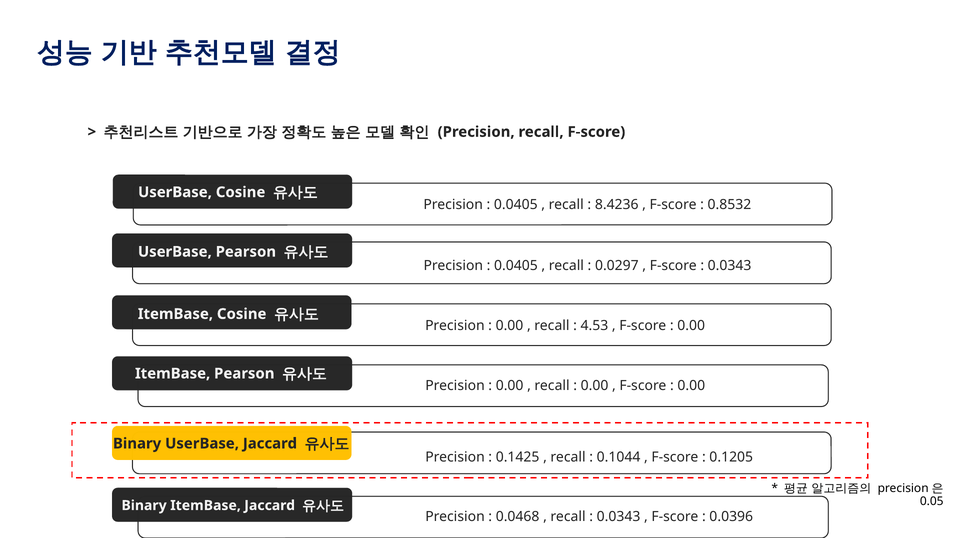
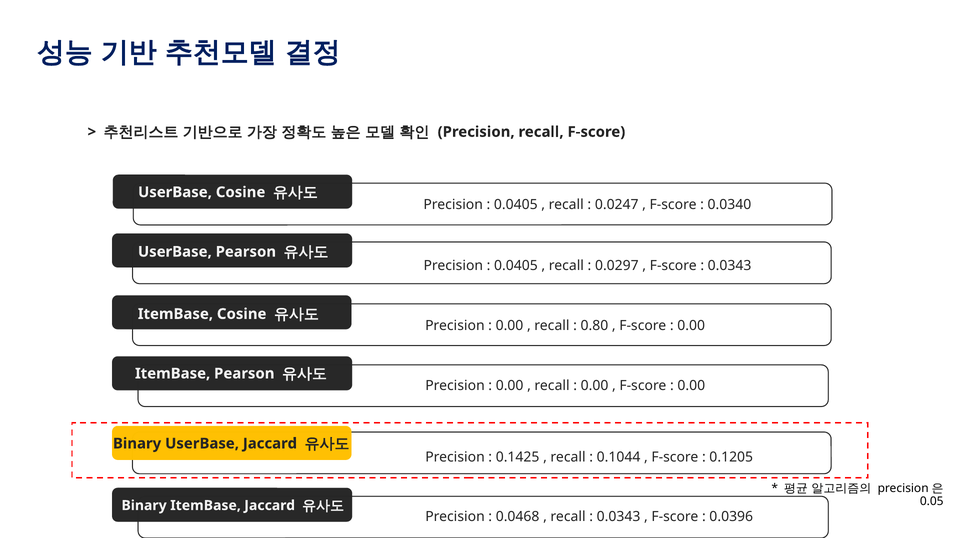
8.4236: 8.4236 -> 0.0247
0.8532: 0.8532 -> 0.0340
4.53: 4.53 -> 0.80
